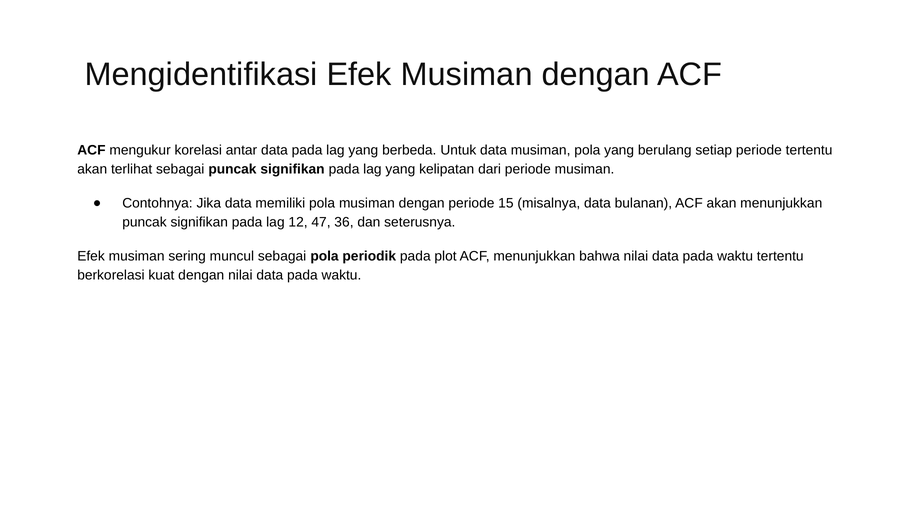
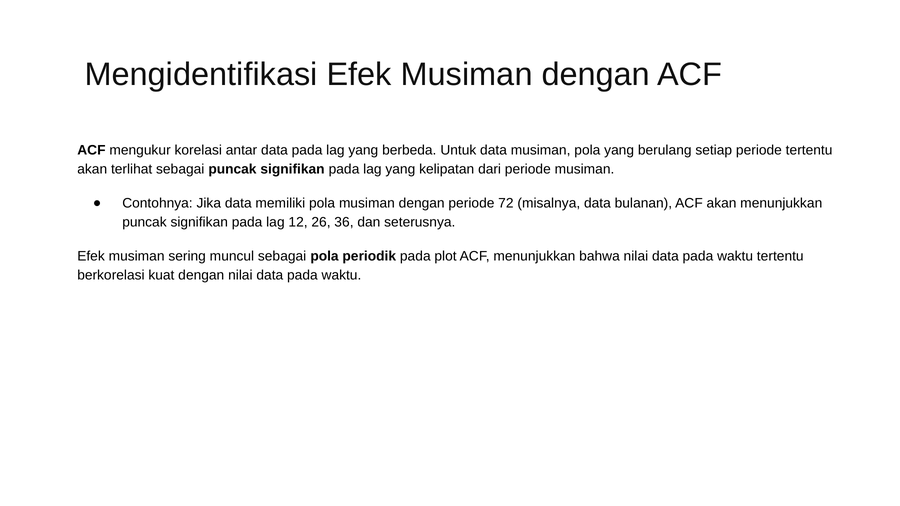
15: 15 -> 72
47: 47 -> 26
